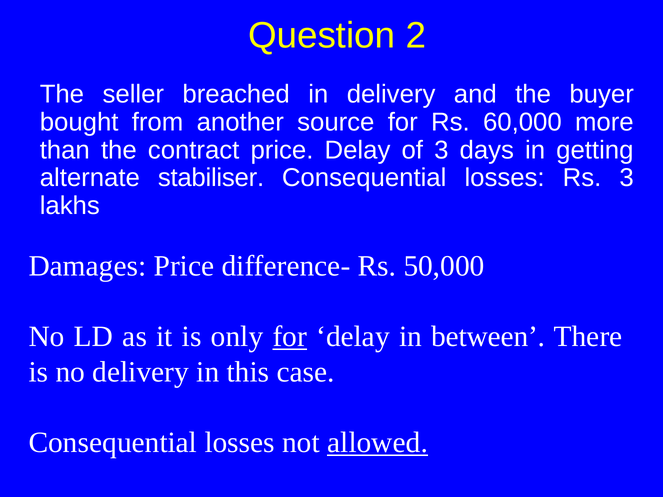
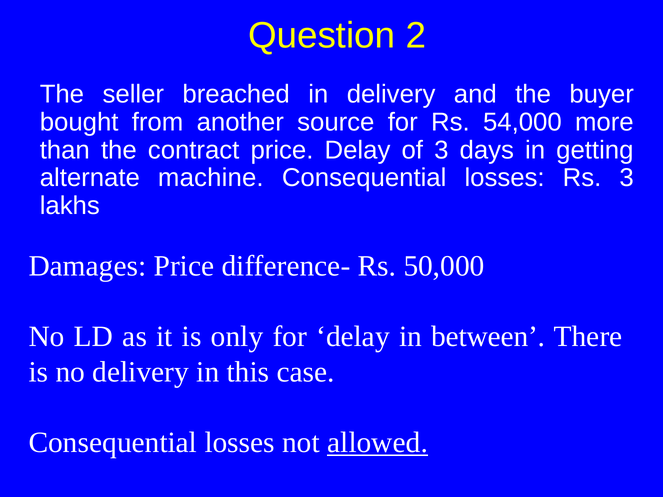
60,000: 60,000 -> 54,000
stabiliser: stabiliser -> machine
for at (290, 337) underline: present -> none
